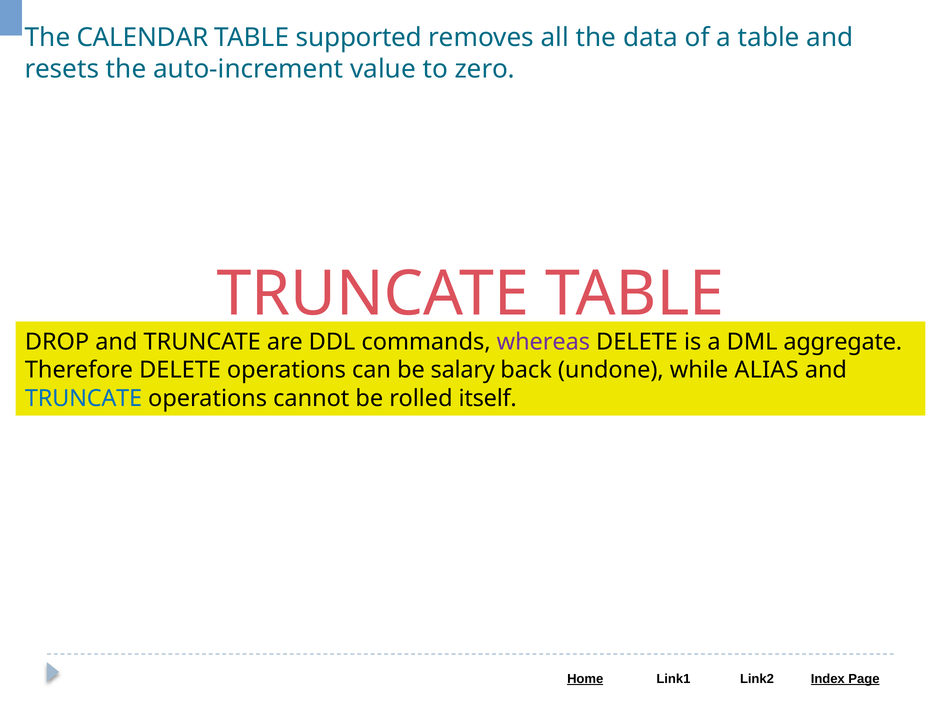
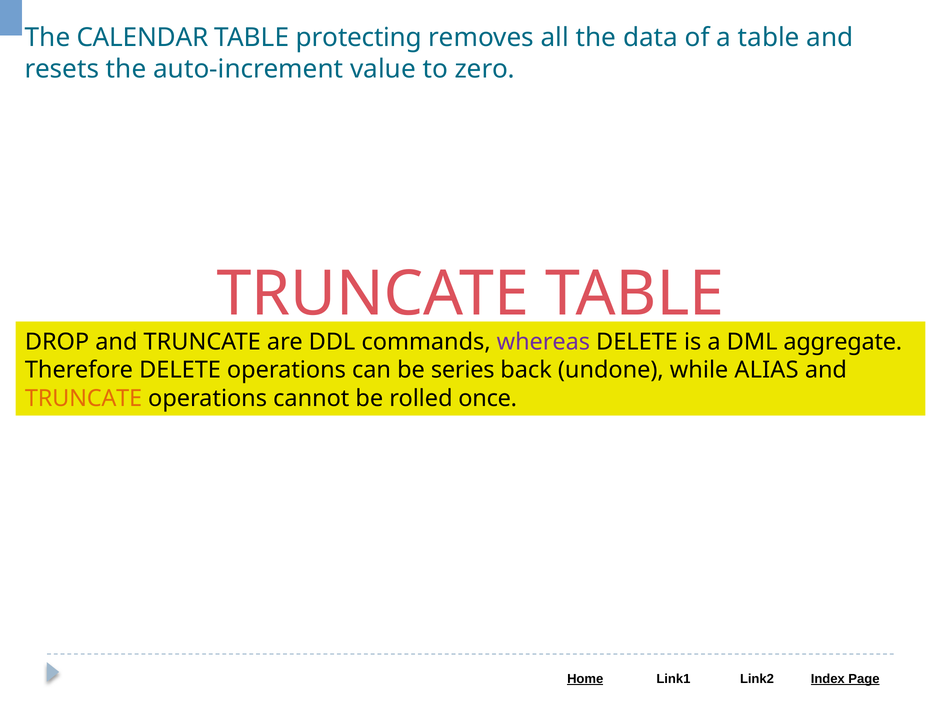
supported: supported -> protecting
salary: salary -> series
TRUNCATE at (84, 398) colour: blue -> orange
itself: itself -> once
